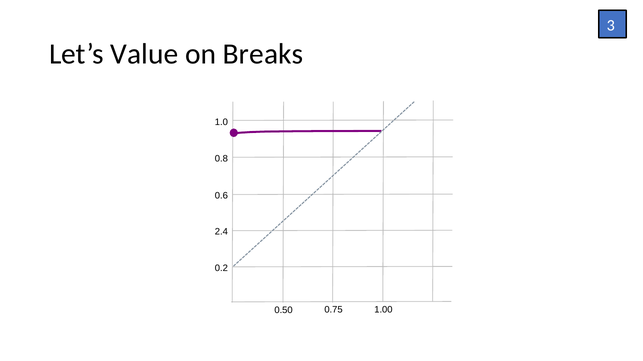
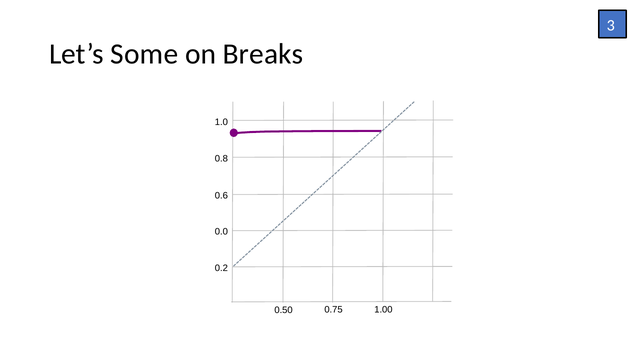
Value: Value -> Some
2.4: 2.4 -> 0.0
